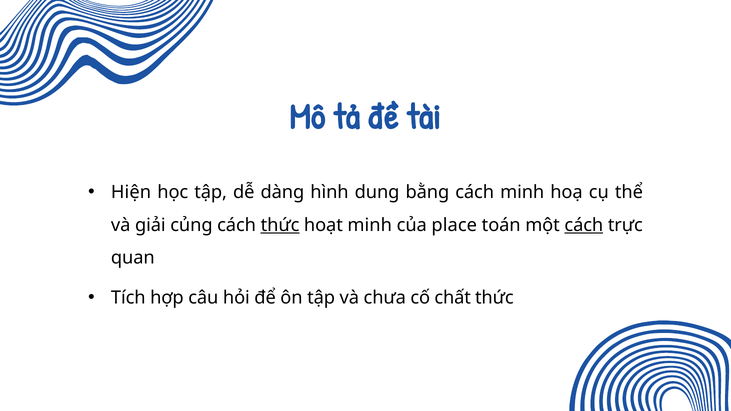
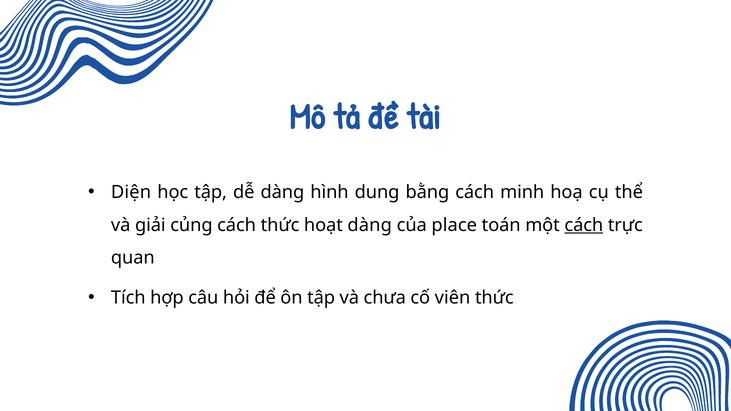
Hiện: Hiện -> Diện
thức at (280, 225) underline: present -> none
hoạt minh: minh -> dàng
chất: chất -> viên
